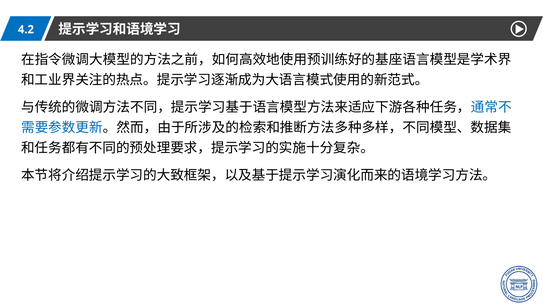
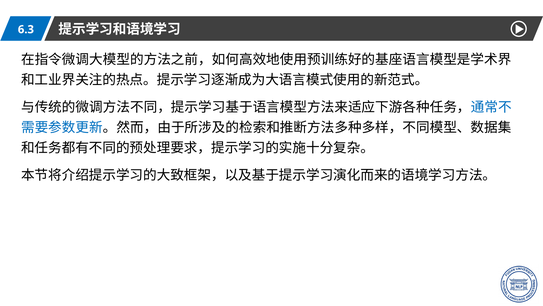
4.2: 4.2 -> 6.3
